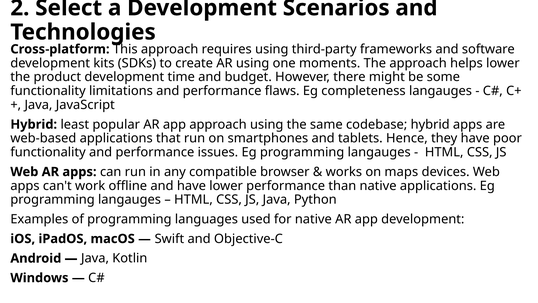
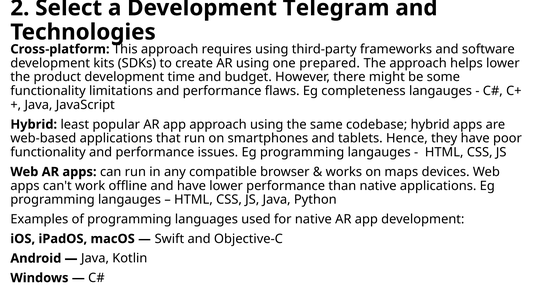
Scenarios: Scenarios -> Telegram
moments: moments -> prepared
